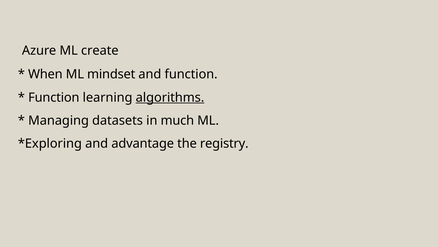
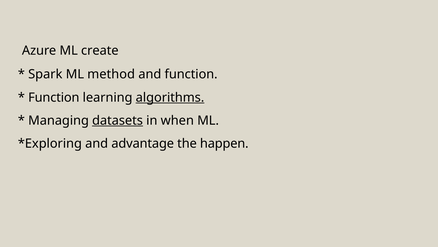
When: When -> Spark
mindset: mindset -> method
datasets underline: none -> present
much: much -> when
registry: registry -> happen
